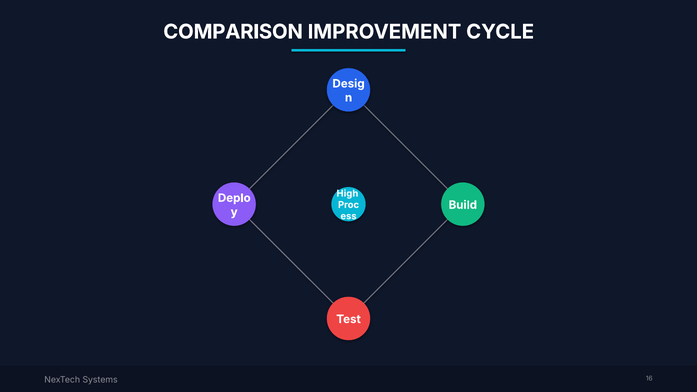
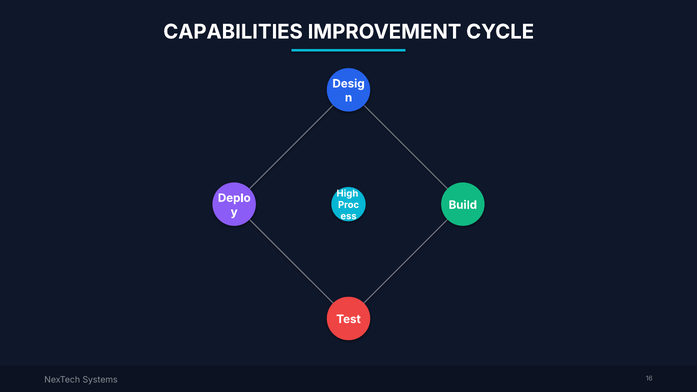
COMPARISON: COMPARISON -> CAPABILITIES
